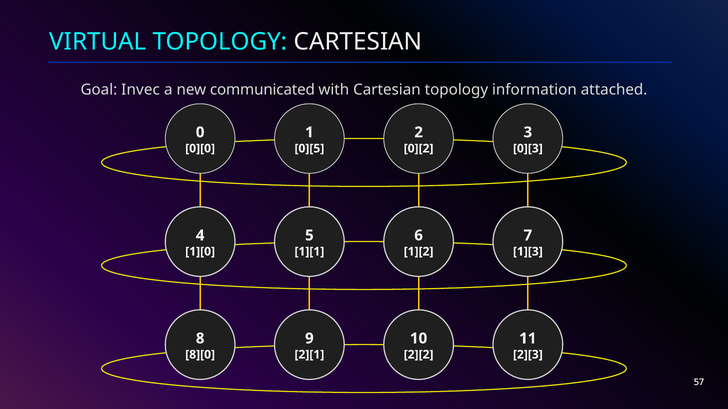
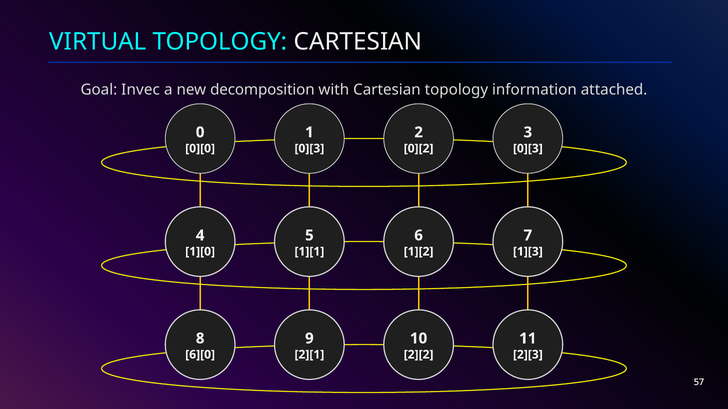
communicated: communicated -> decomposition
0][5 at (309, 149): 0][5 -> 0][3
8][0: 8][0 -> 6][0
